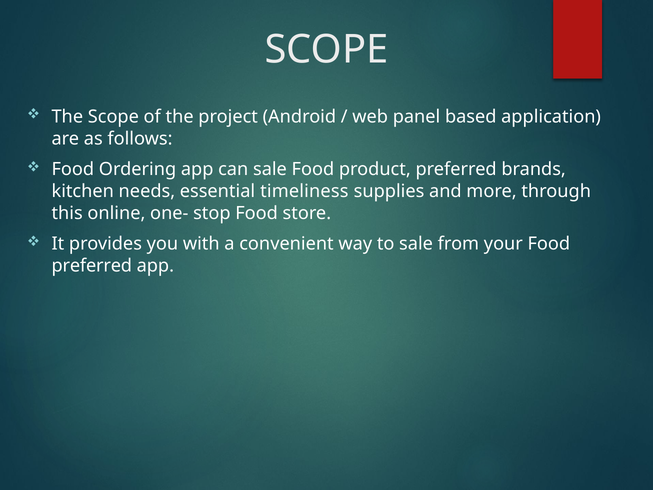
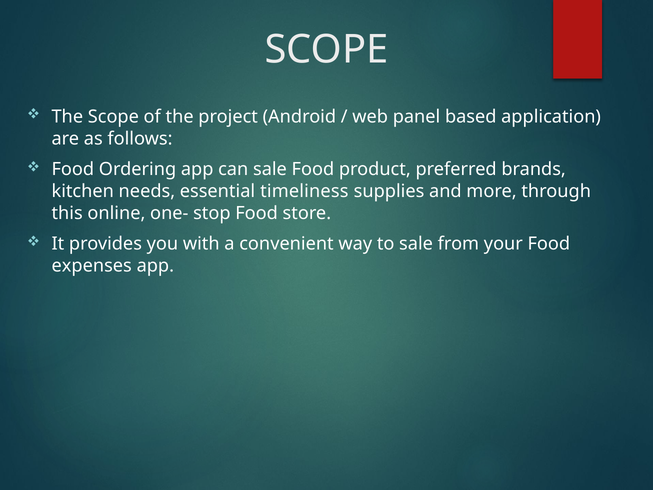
preferred at (92, 266): preferred -> expenses
